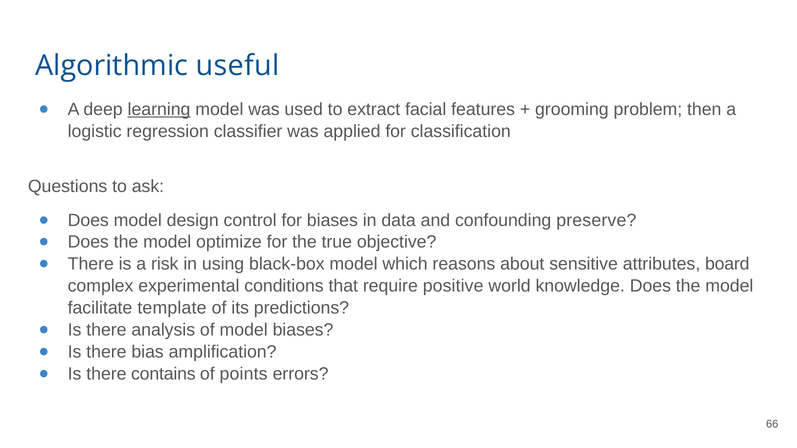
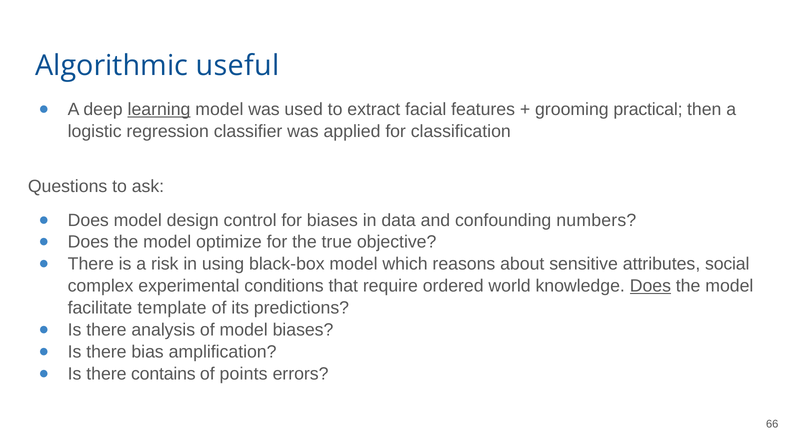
problem: problem -> practical
preserve: preserve -> numbers
board: board -> social
positive: positive -> ordered
Does at (650, 286) underline: none -> present
